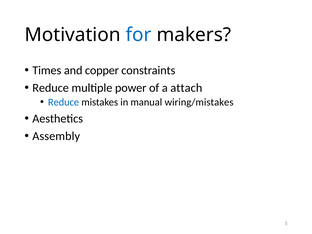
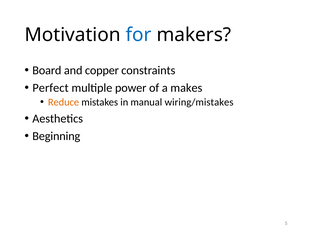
Times: Times -> Board
Reduce at (51, 88): Reduce -> Perfect
attach: attach -> makes
Reduce at (64, 102) colour: blue -> orange
Assembly: Assembly -> Beginning
